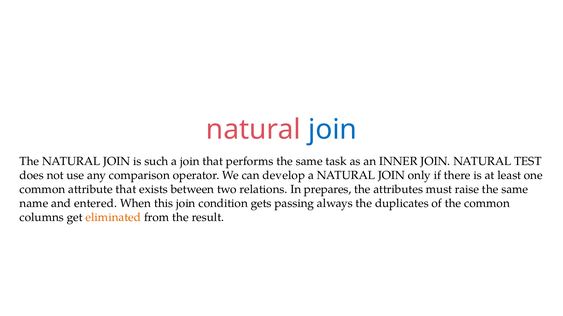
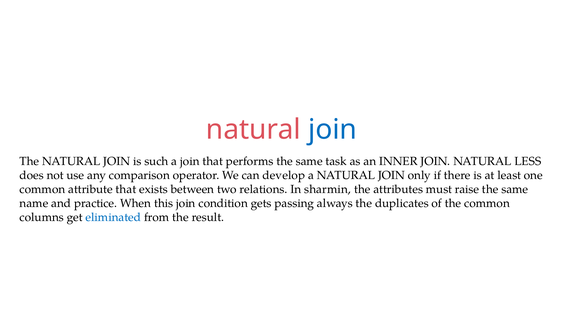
TEST: TEST -> LESS
prepares: prepares -> sharmin
entered: entered -> practice
eliminated colour: orange -> blue
